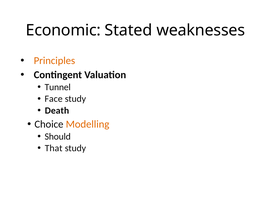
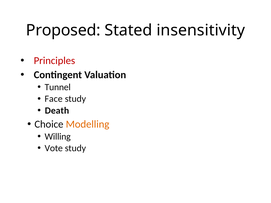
Economic: Economic -> Proposed
weaknesses: weaknesses -> insensitivity
Principles colour: orange -> red
Should: Should -> Willing
That: That -> Vote
